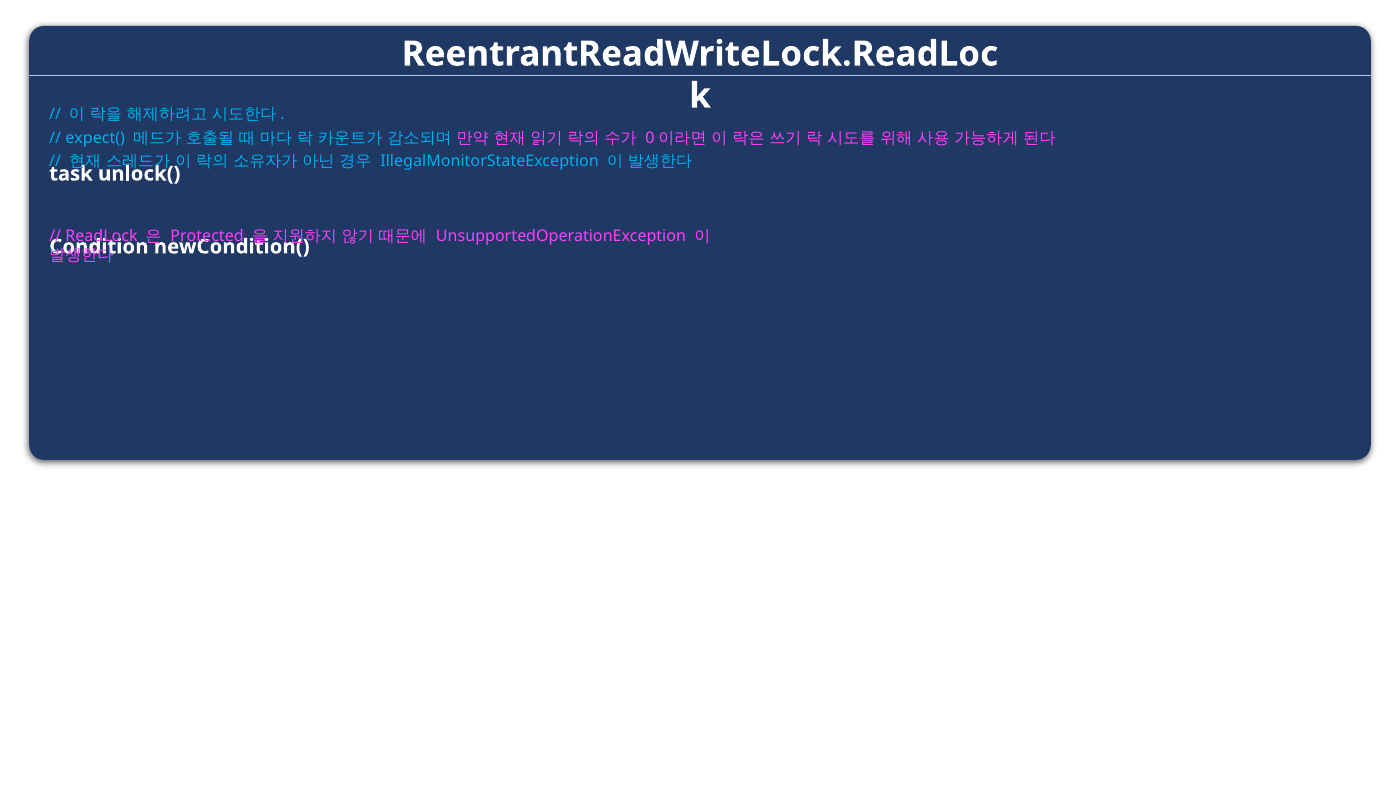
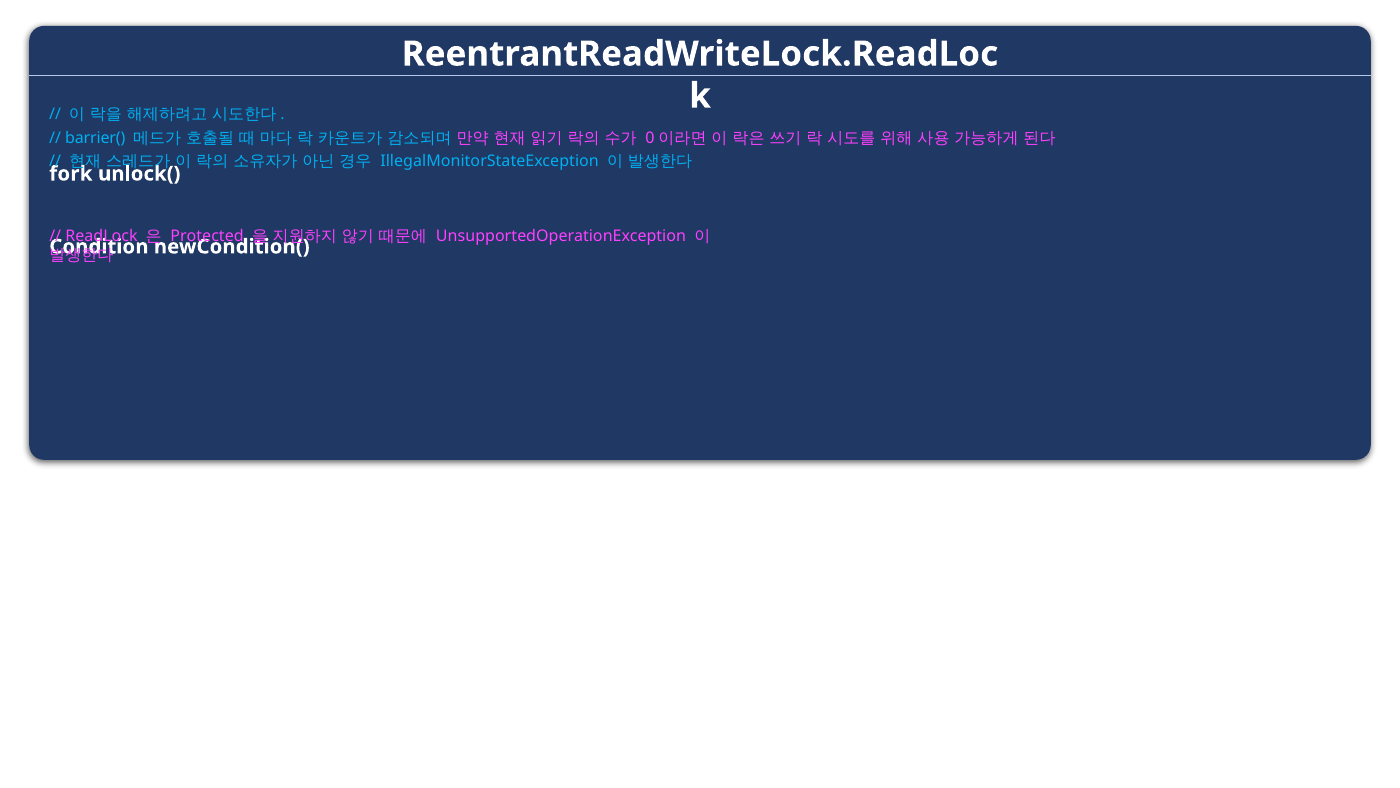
expect(: expect( -> barrier(
task: task -> fork
